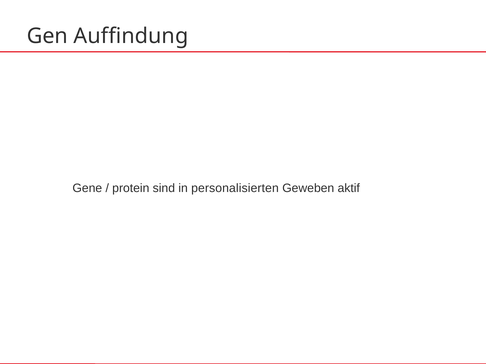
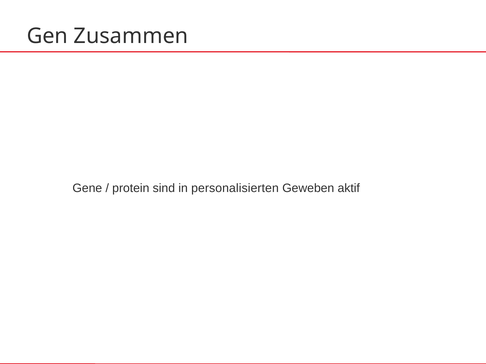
Auffindung: Auffindung -> Zusammen
